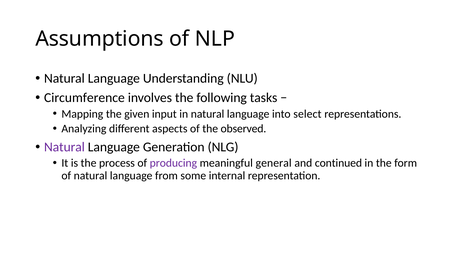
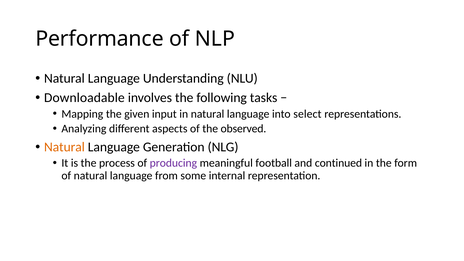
Assumptions: Assumptions -> Performance
Circumference: Circumference -> Downloadable
Natural at (64, 147) colour: purple -> orange
general: general -> football
